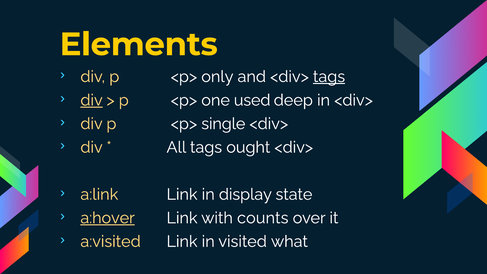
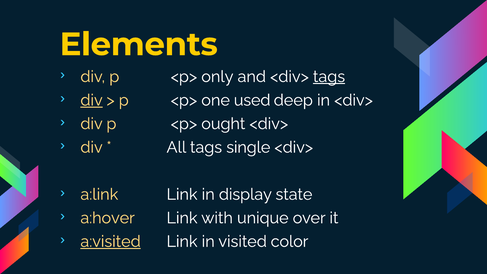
single: single -> ought
ought: ought -> single
counts: counts -> unique
a:hover underline: present -> none
what: what -> color
a:visited underline: none -> present
